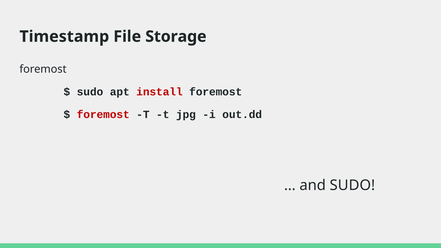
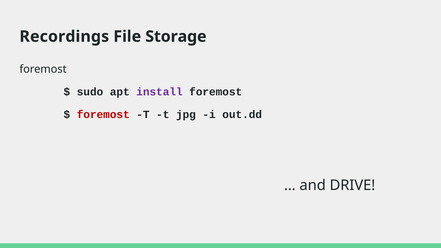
Timestamp: Timestamp -> Recordings
install colour: red -> purple
and SUDO: SUDO -> DRIVE
